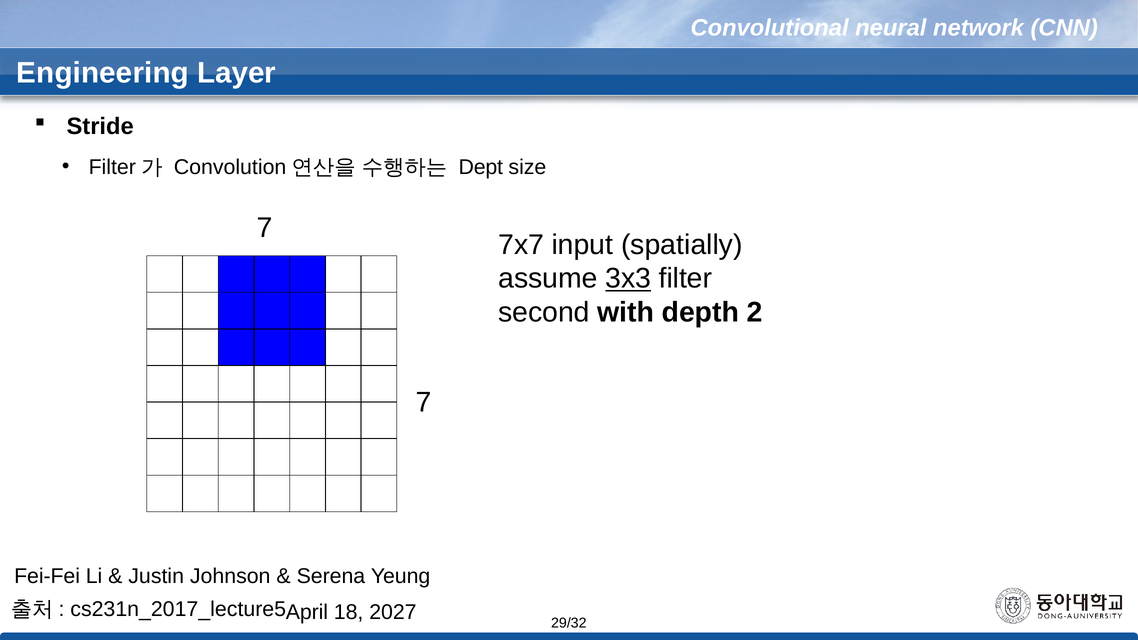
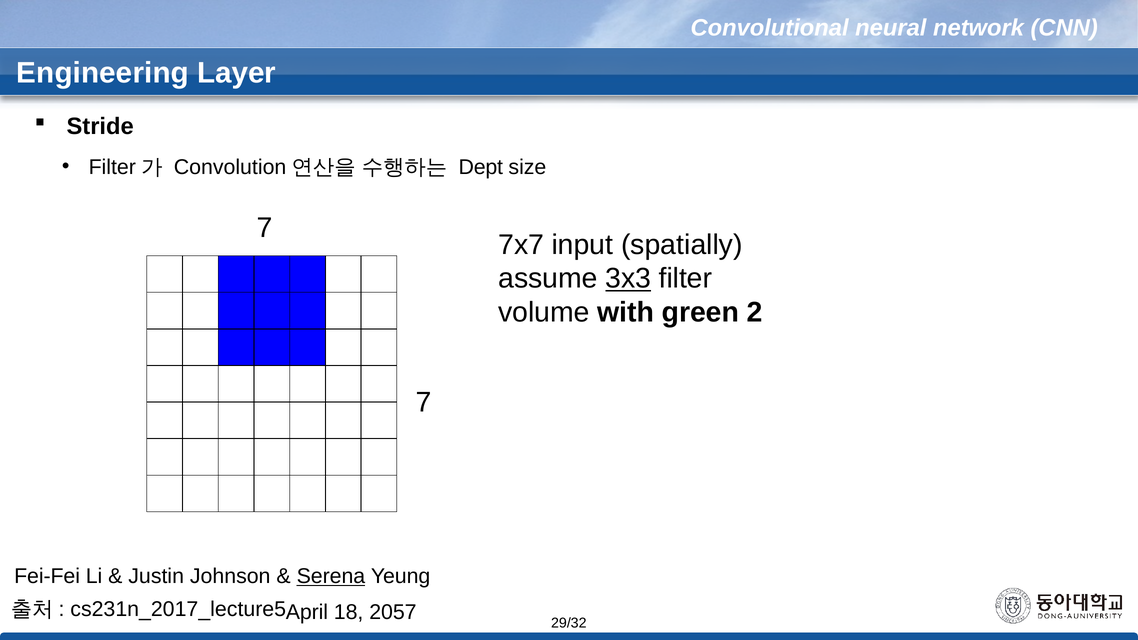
second: second -> volume
depth: depth -> green
Serena underline: none -> present
2027: 2027 -> 2057
